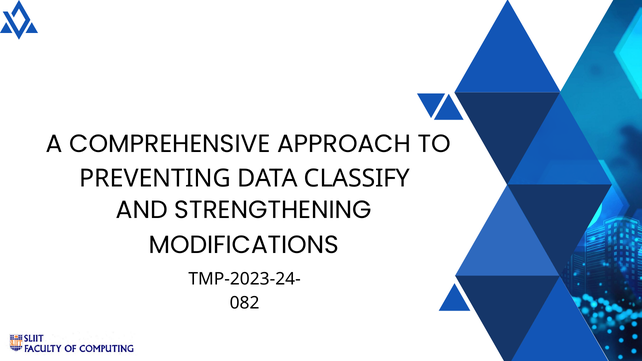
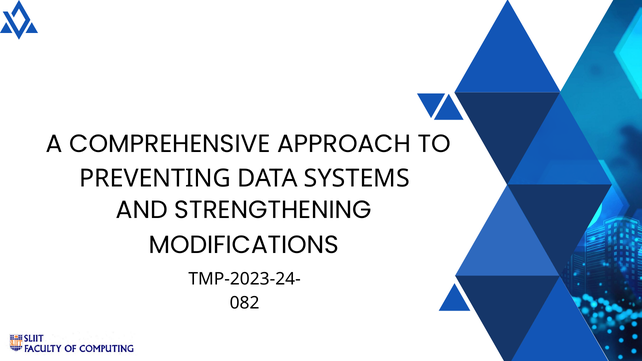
CLASSIFY: CLASSIFY -> SYSTEMS
